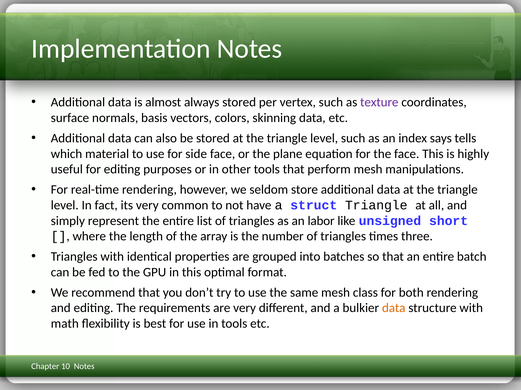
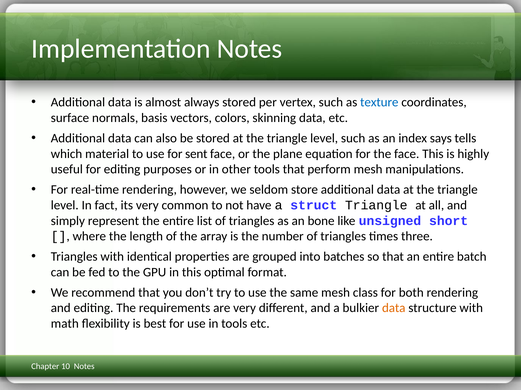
texture colour: purple -> blue
side: side -> sent
labor: labor -> bone
